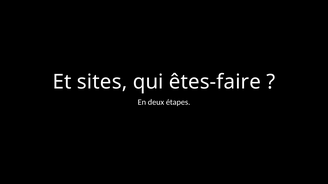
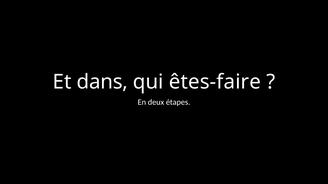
sites: sites -> dans
